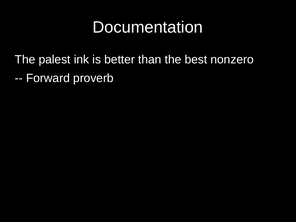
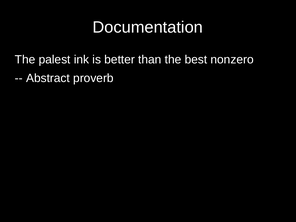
Forward: Forward -> Abstract
